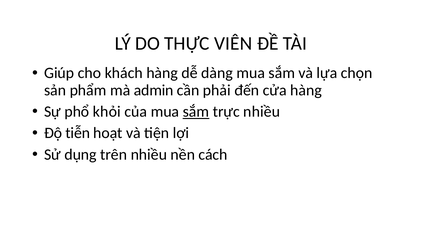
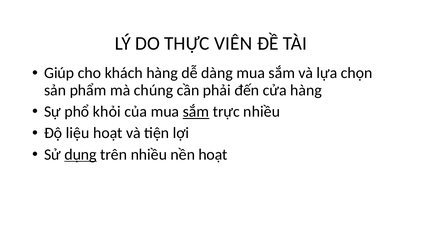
admin: admin -> chúng
tiễn: tiễn -> liệu
dụng underline: none -> present
nền cách: cách -> hoạt
